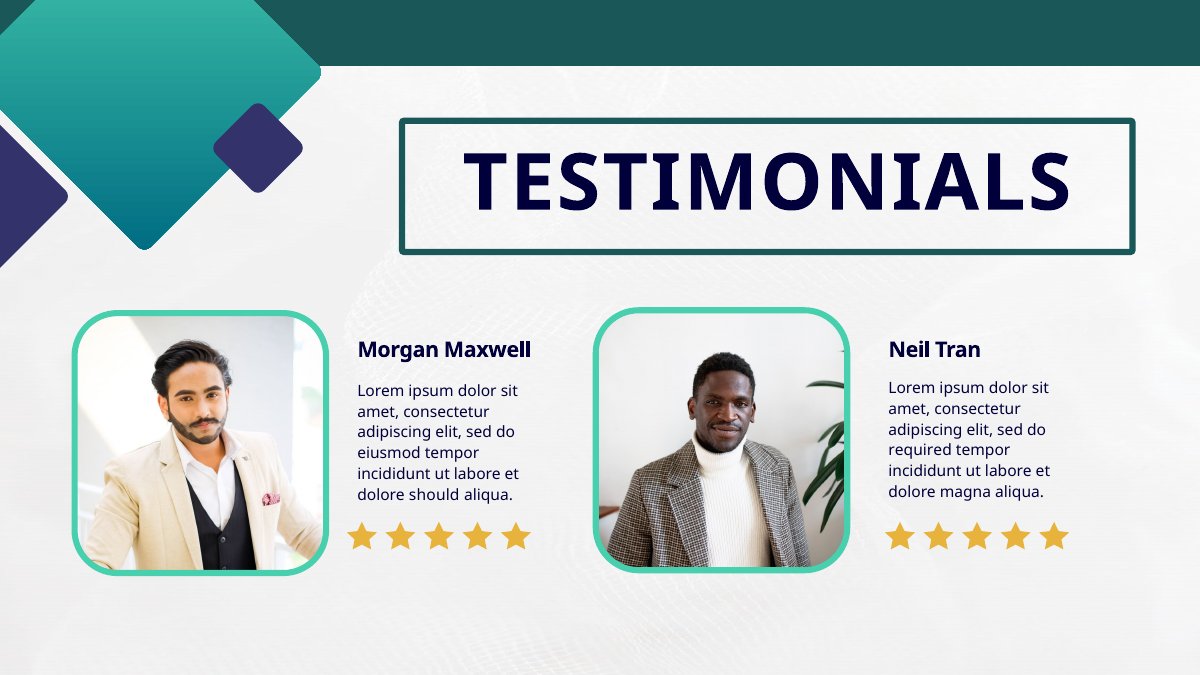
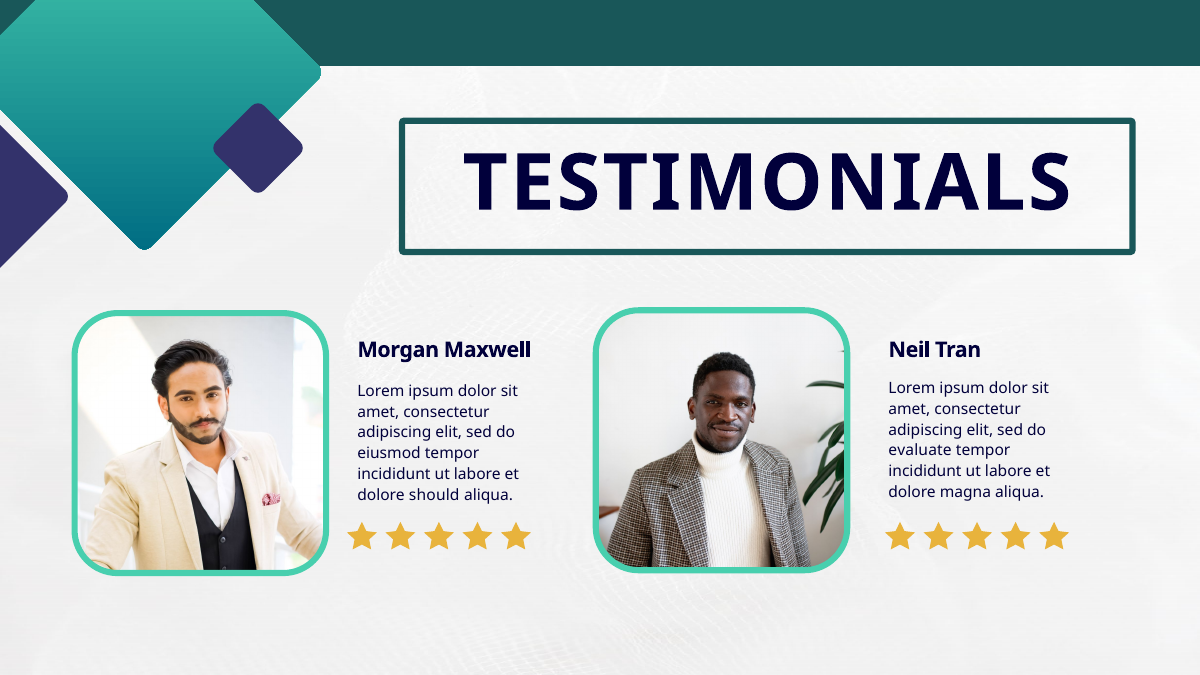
required: required -> evaluate
